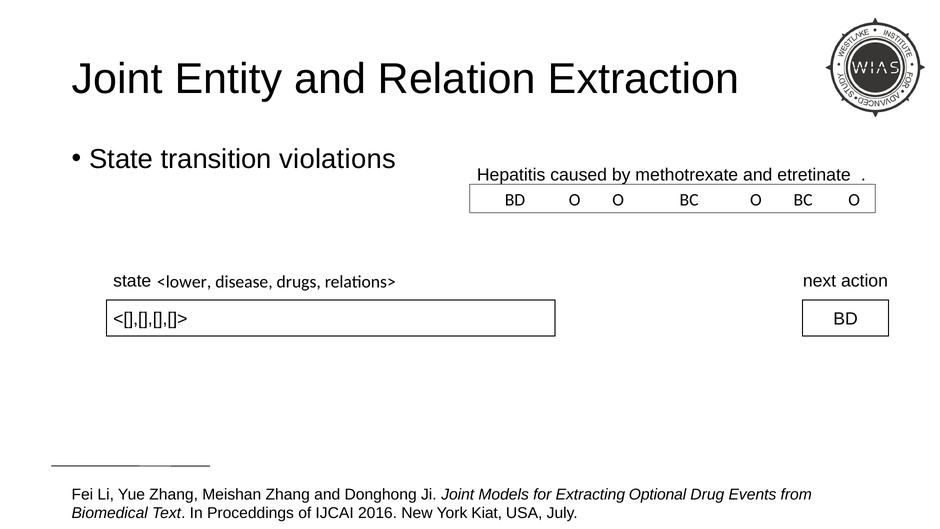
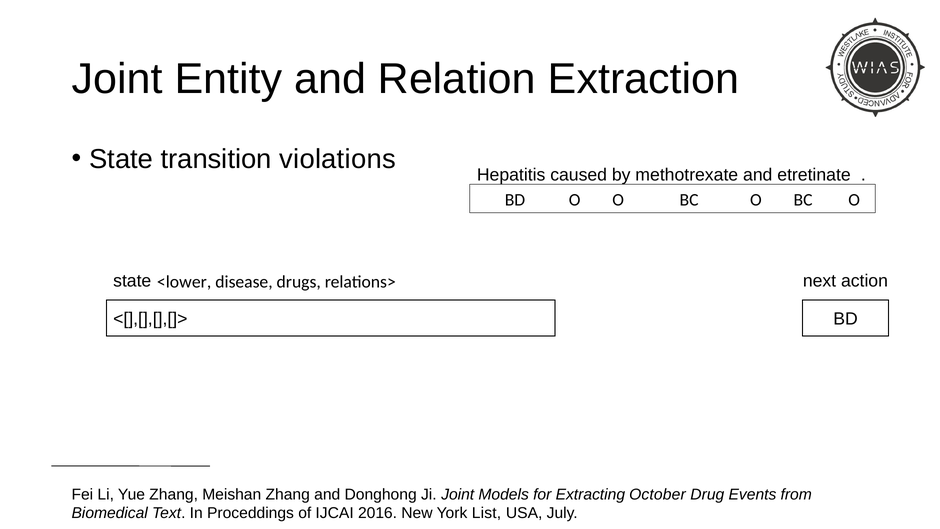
Optional: Optional -> October
Kiat: Kiat -> List
